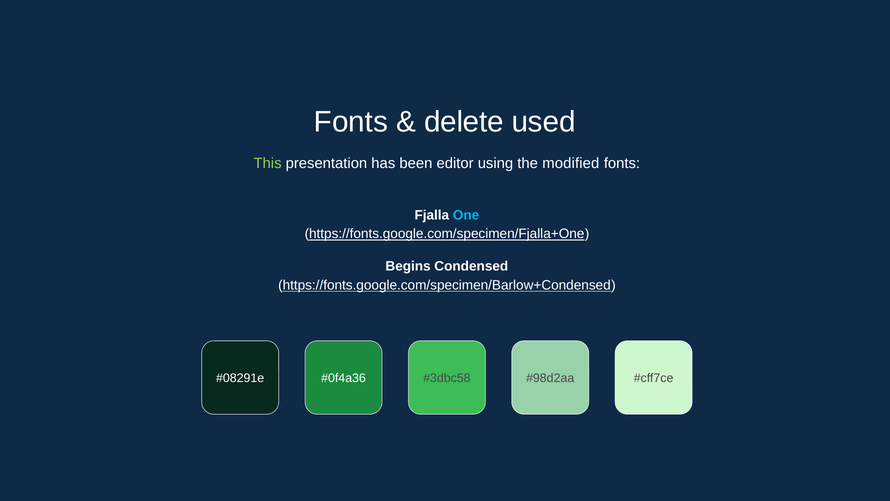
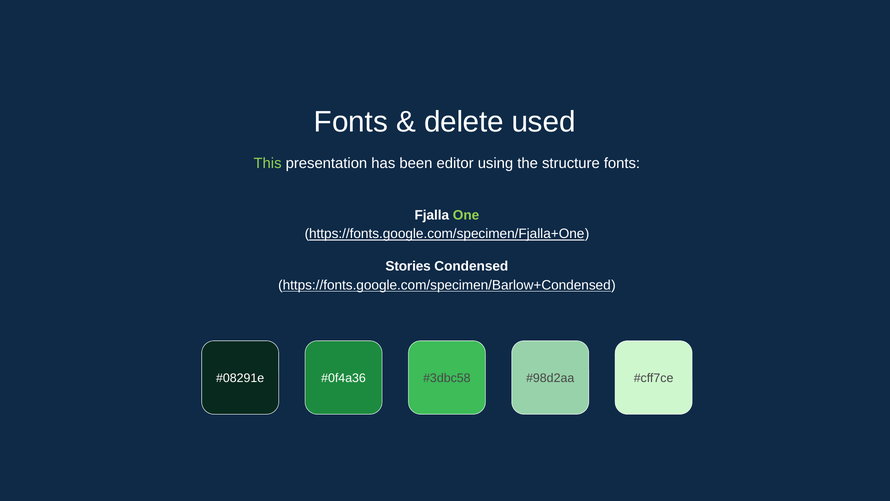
modified: modified -> structure
One colour: light blue -> light green
Begins: Begins -> Stories
